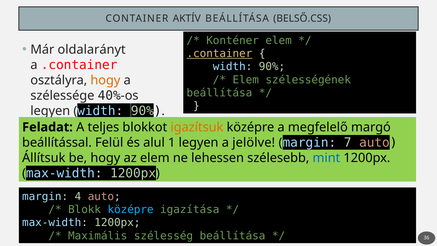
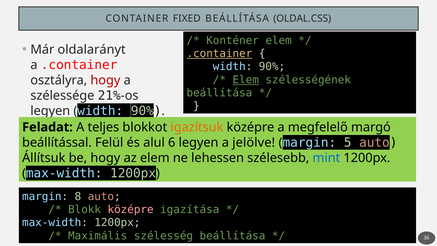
AKTÍV: AKTÍV -> FIXED
BELSŐ.CSS: BELSŐ.CSS -> OLDAL.CSS
Elem at (246, 80) underline: none -> present
hogy at (105, 80) colour: orange -> red
40%: 40% -> 21%
1: 1 -> 6
7: 7 -> 5
4: 4 -> 8
középre at (131, 209) colour: light blue -> pink
